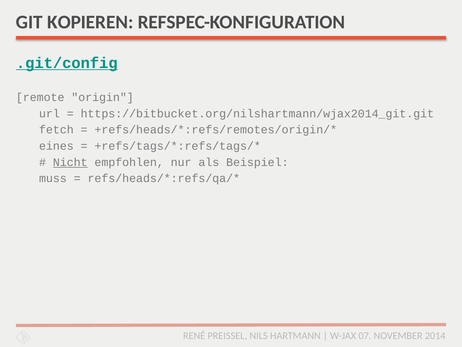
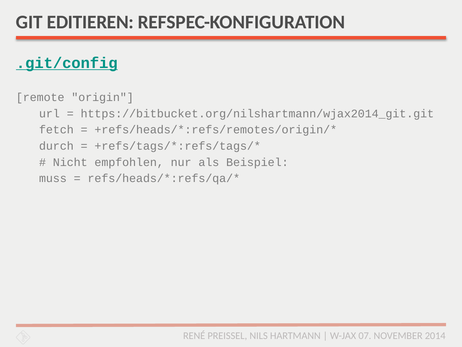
KOPIEREN: KOPIEREN -> EDITIEREN
eines: eines -> durch
Nicht underline: present -> none
